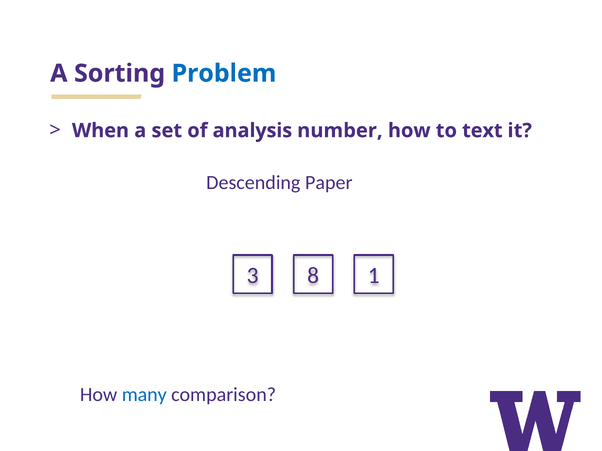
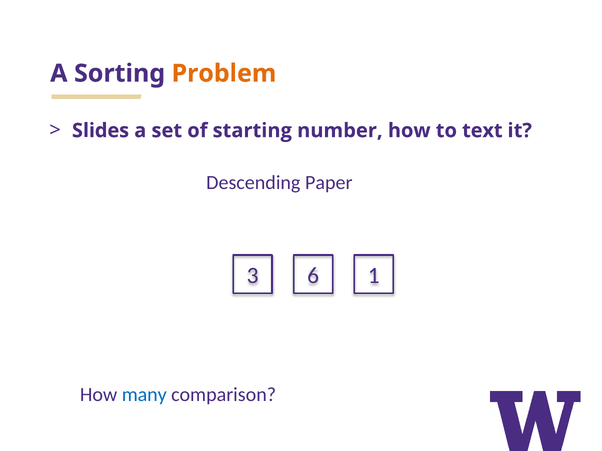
Problem colour: blue -> orange
When: When -> Slides
analysis: analysis -> starting
8: 8 -> 6
